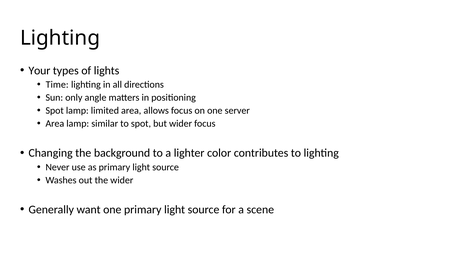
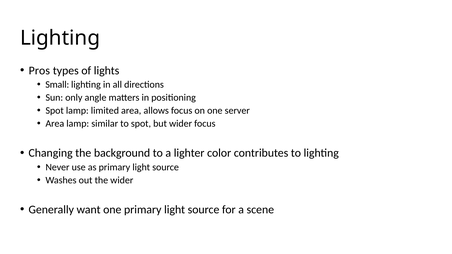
Your: Your -> Pros
Time: Time -> Small
